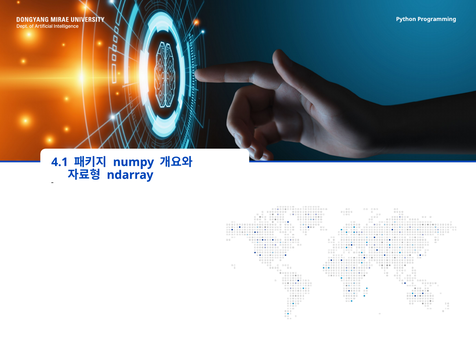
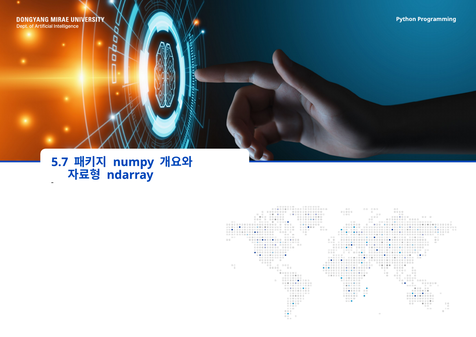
4.1: 4.1 -> 5.7
